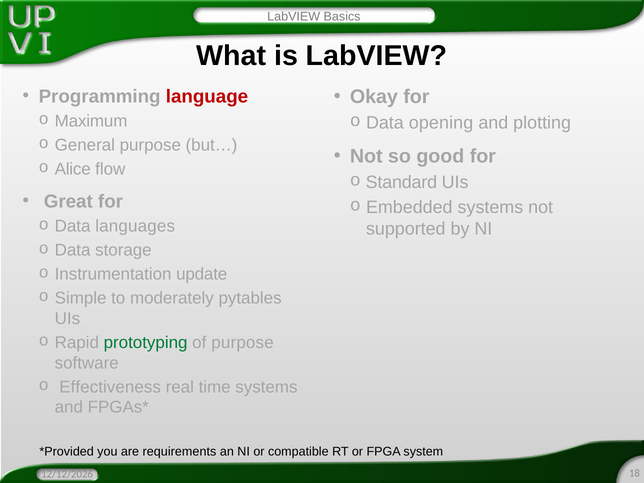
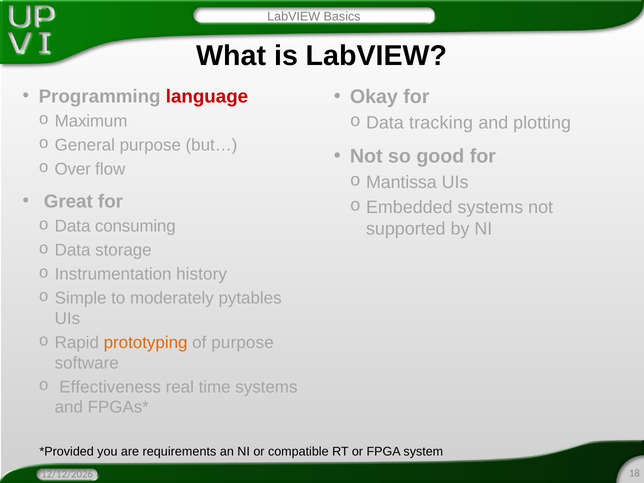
opening: opening -> tracking
Alice: Alice -> Over
Standard: Standard -> Mantissa
languages: languages -> consuming
update: update -> history
prototyping colour: green -> orange
